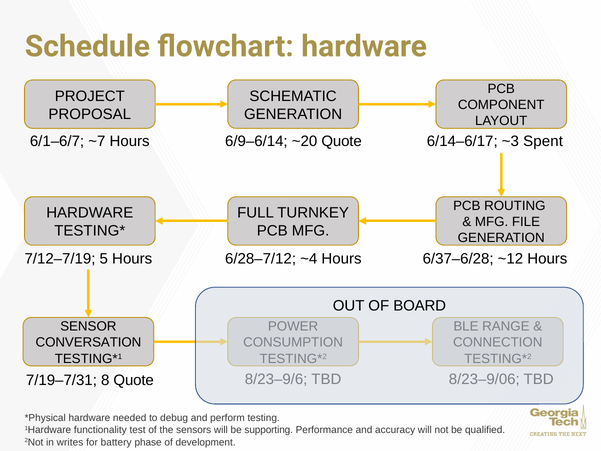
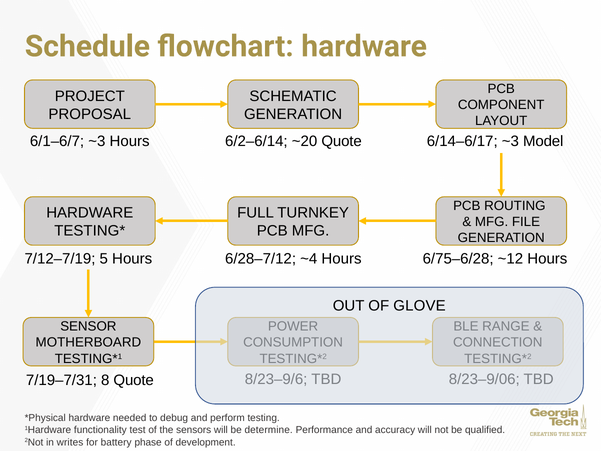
6/1–6/7 ~7: ~7 -> ~3
6/9–6/14: 6/9–6/14 -> 6/2–6/14
Spent: Spent -> Model
6/37–6/28: 6/37–6/28 -> 6/75–6/28
BOARD: BOARD -> GLOVE
CONVERSATION: CONVERSATION -> MOTHERBOARD
supporting: supporting -> determine
